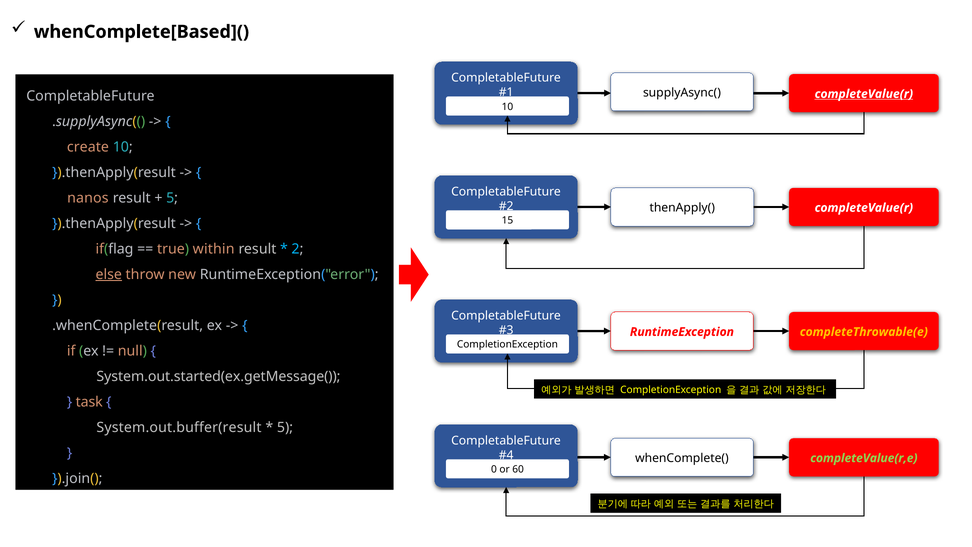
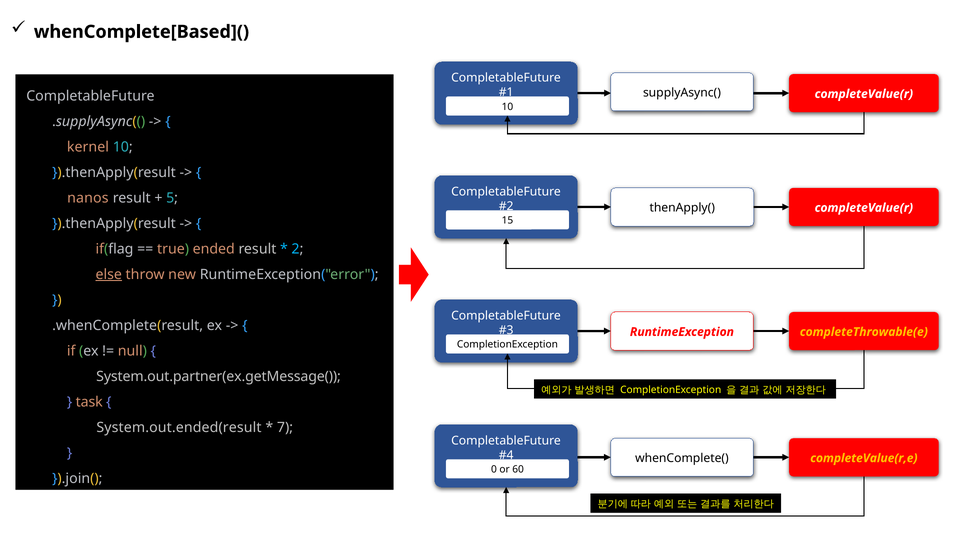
completeValue(r at (864, 94) underline: present -> none
create: create -> kernel
within: within -> ended
System.out.started(ex.getMessage(: System.out.started(ex.getMessage( -> System.out.partner(ex.getMessage(
System.out.buffer(result: System.out.buffer(result -> System.out.ended(result
5 at (285, 427): 5 -> 7
completeValue(r,e colour: light green -> yellow
